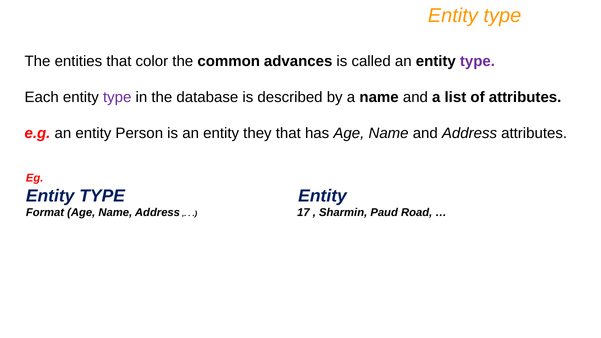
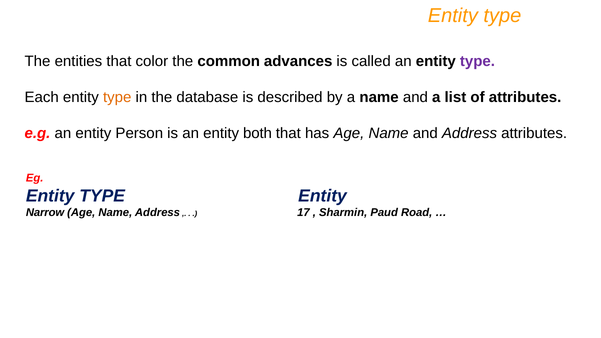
type at (117, 97) colour: purple -> orange
they: they -> both
Format: Format -> Narrow
